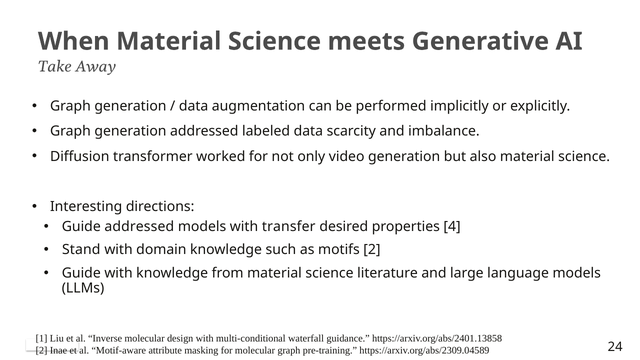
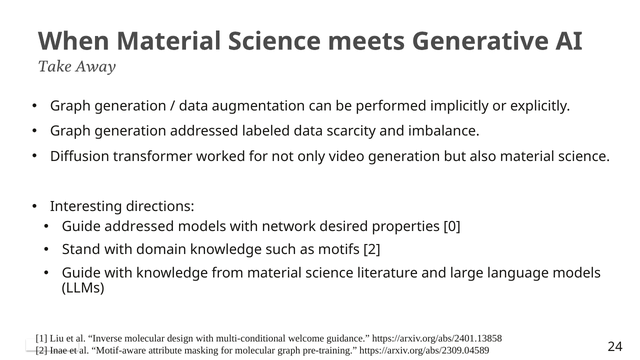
transfer: transfer -> network
4: 4 -> 0
waterfall: waterfall -> welcome
